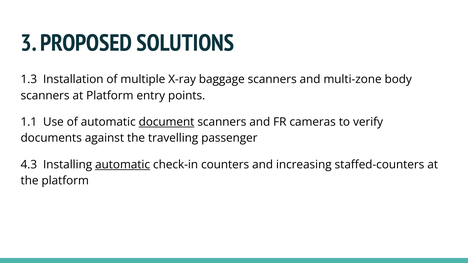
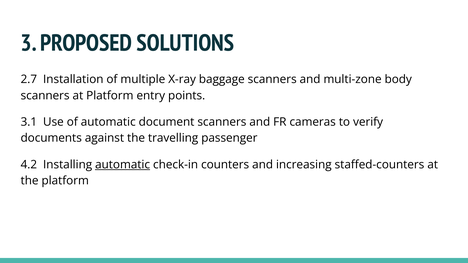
1.3: 1.3 -> 2.7
1.1: 1.1 -> 3.1
document underline: present -> none
4.3: 4.3 -> 4.2
